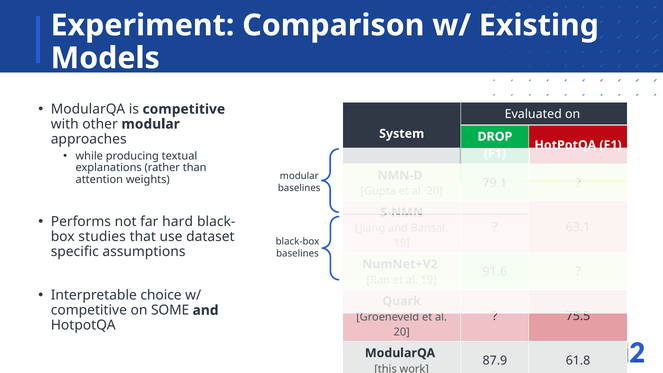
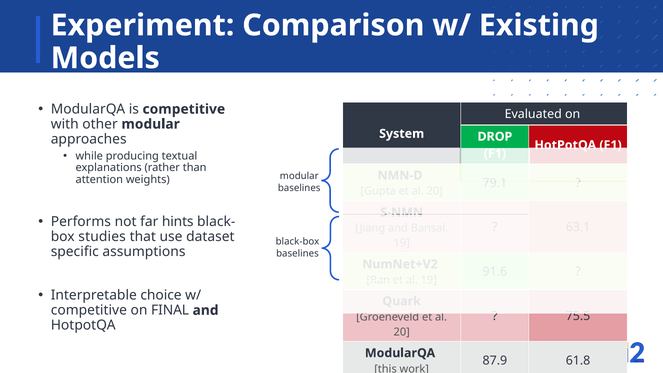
hard: hard -> hints
SOME: SOME -> FINAL
